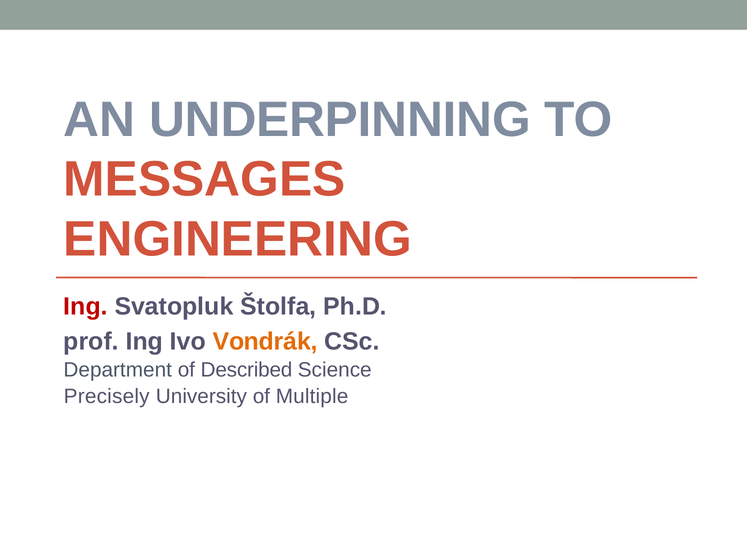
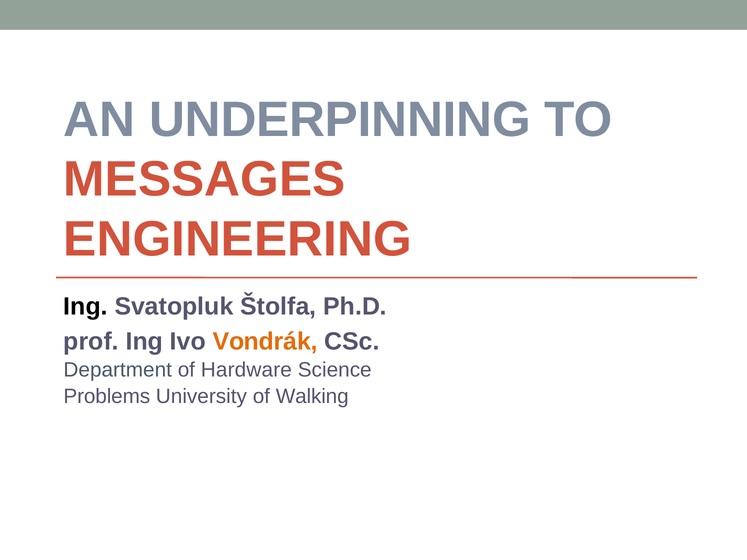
Ing at (86, 307) colour: red -> black
Described: Described -> Hardware
Precisely: Precisely -> Problems
Multiple: Multiple -> Walking
